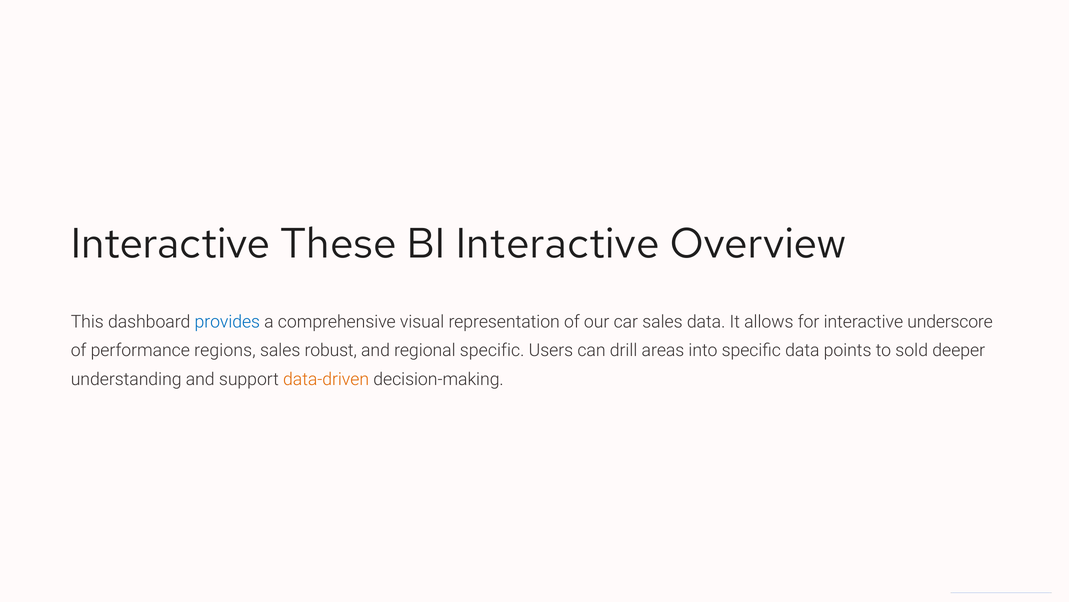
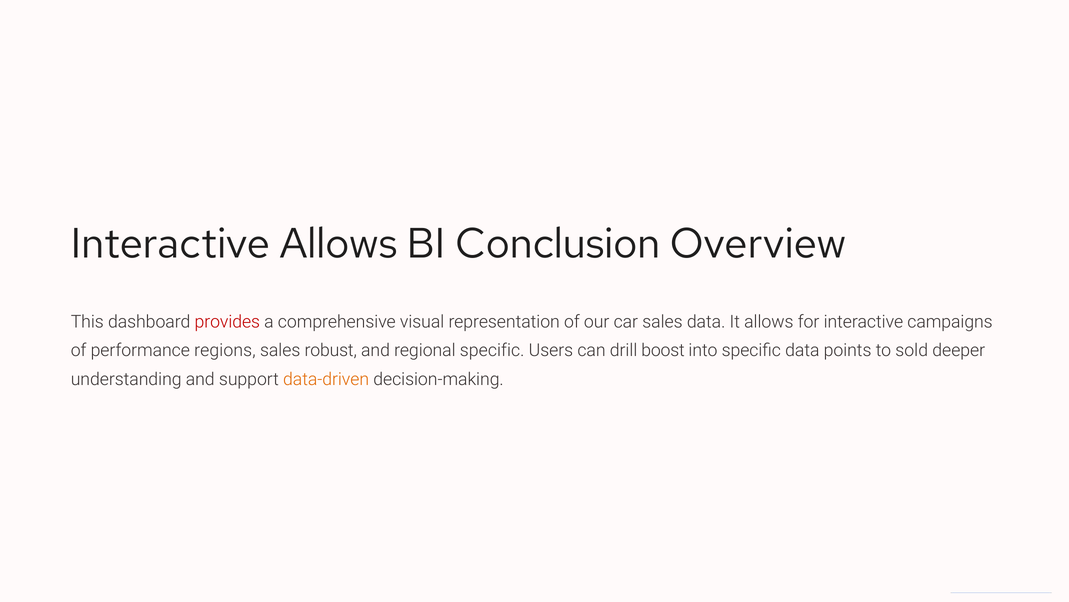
Interactive These: These -> Allows
BI Interactive: Interactive -> Conclusion
provides colour: blue -> red
underscore: underscore -> campaigns
areas: areas -> boost
